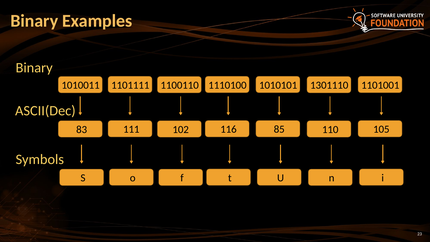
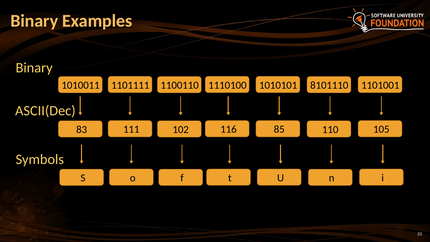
1301110: 1301110 -> 8101110
